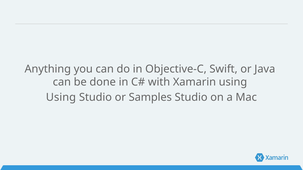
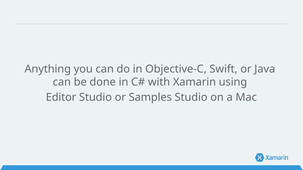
Using at (61, 98): Using -> Editor
